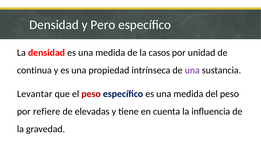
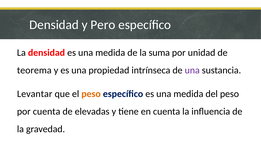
casos: casos -> suma
continua: continua -> teorema
peso at (91, 94) colour: red -> orange
por refiere: refiere -> cuenta
